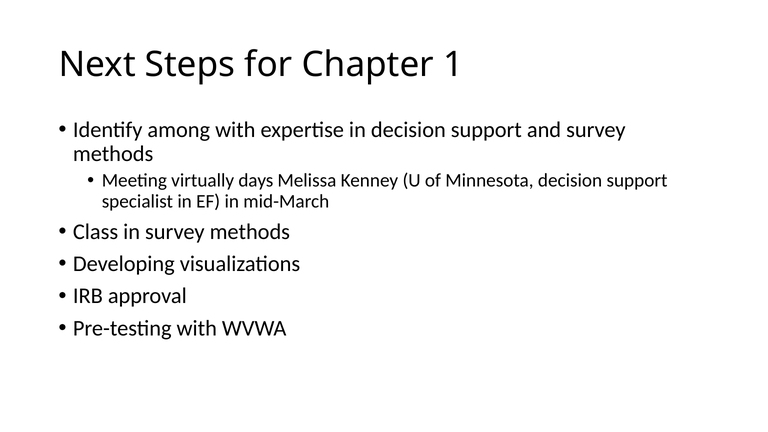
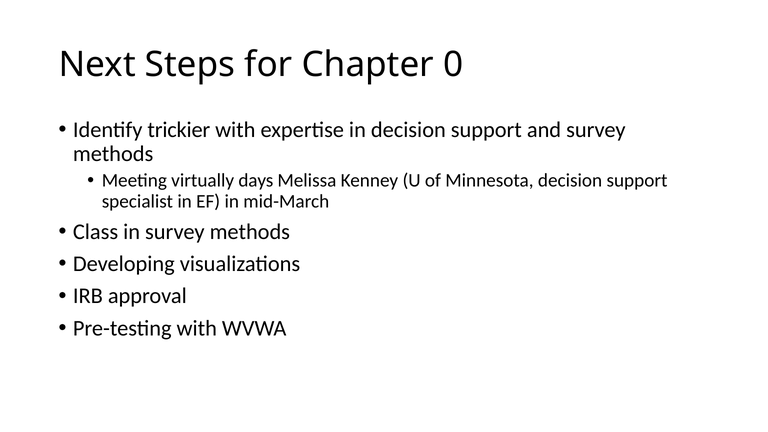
1: 1 -> 0
among: among -> trickier
